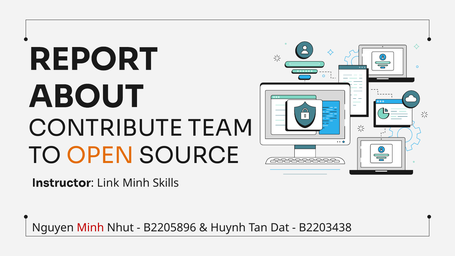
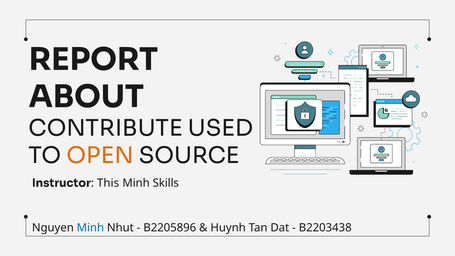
TEAM: TEAM -> USED
Link: Link -> This
Minh at (90, 228) colour: red -> blue
